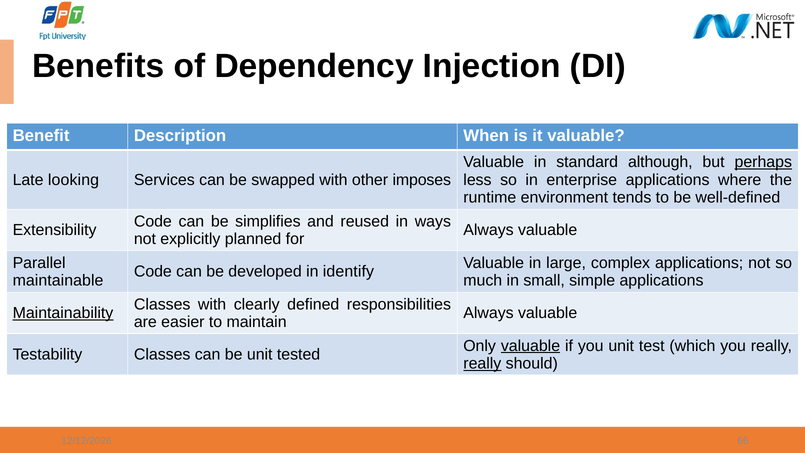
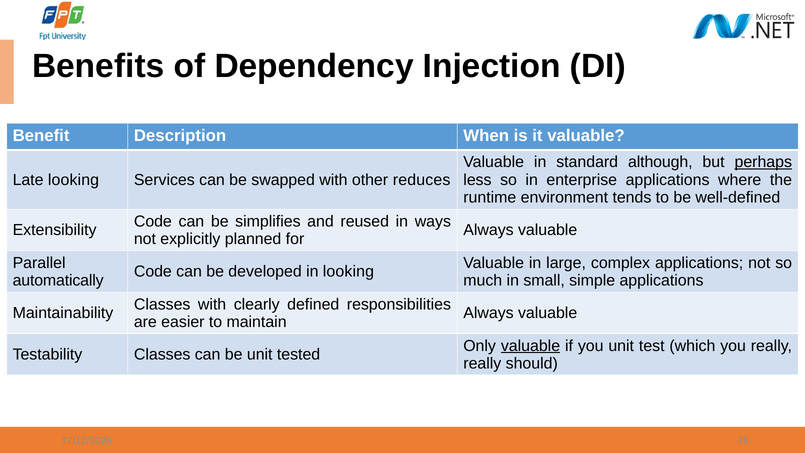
imposes: imposes -> reduces
in identify: identify -> looking
maintainable: maintainable -> automatically
Maintainability underline: present -> none
really at (482, 363) underline: present -> none
66: 66 -> 76
